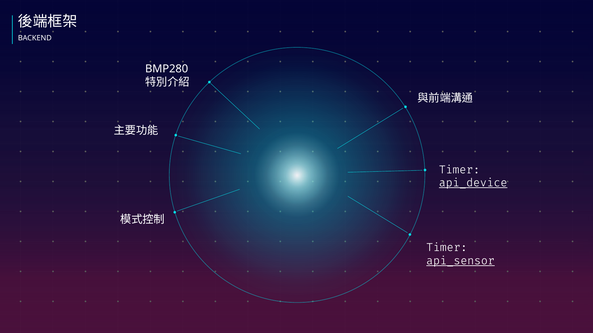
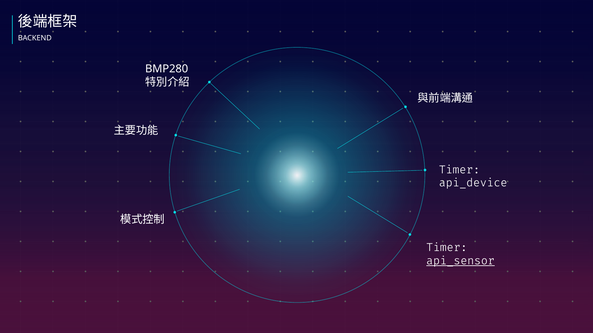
api_device underline: present -> none
